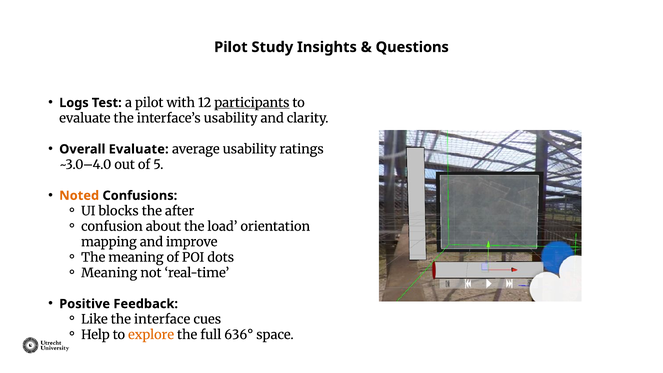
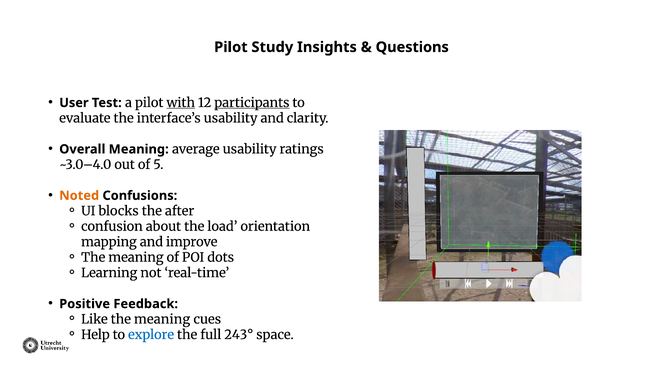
Logs: Logs -> User
with underline: none -> present
Overall Evaluate: Evaluate -> Meaning
Meaning at (109, 273): Meaning -> Learning
Like the interface: interface -> meaning
explore colour: orange -> blue
636°: 636° -> 243°
